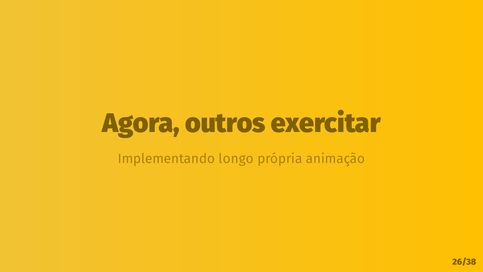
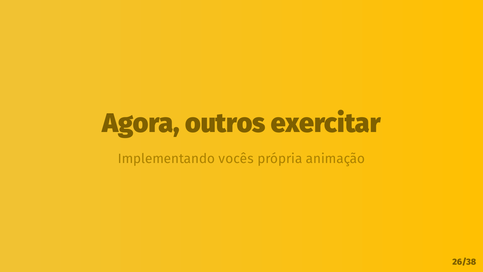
longo: longo -> vocês
